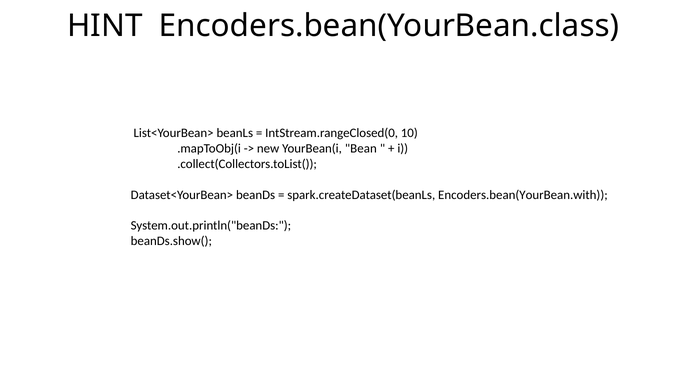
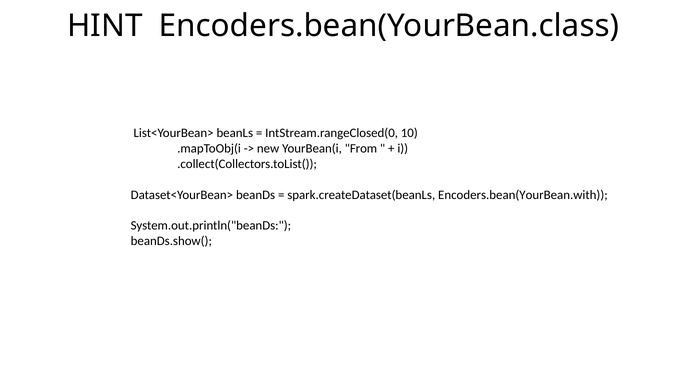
Bean: Bean -> From
